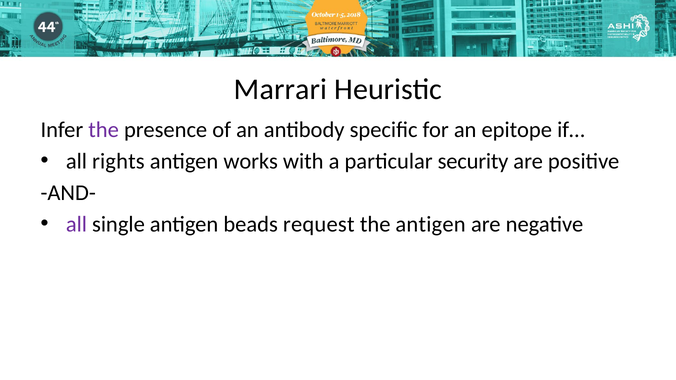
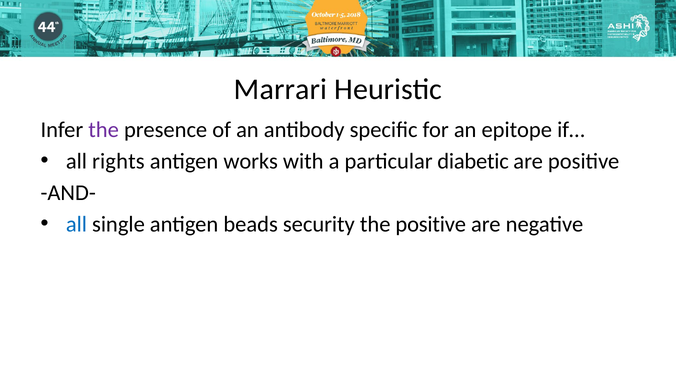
security: security -> diabetic
all at (76, 224) colour: purple -> blue
request: request -> security
the antigen: antigen -> positive
